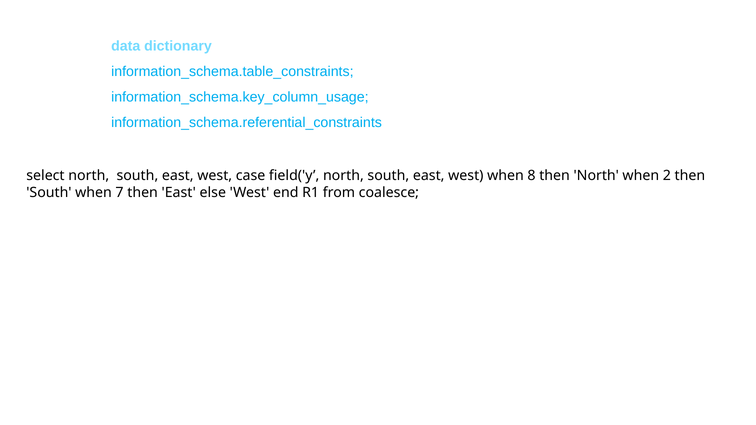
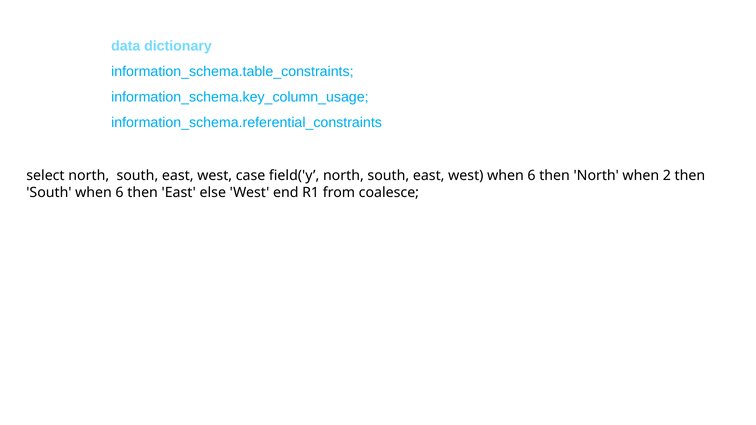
west when 8: 8 -> 6
South when 7: 7 -> 6
